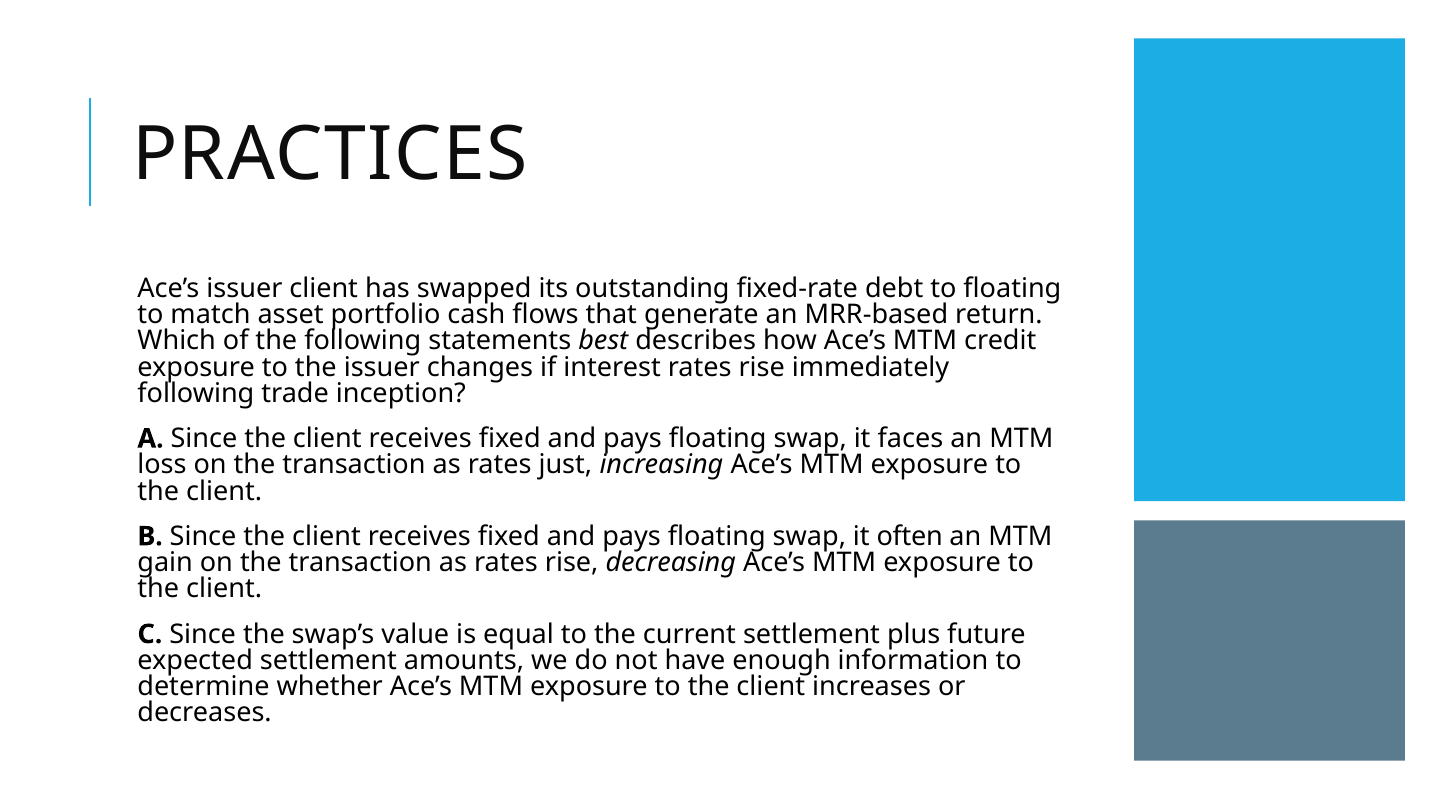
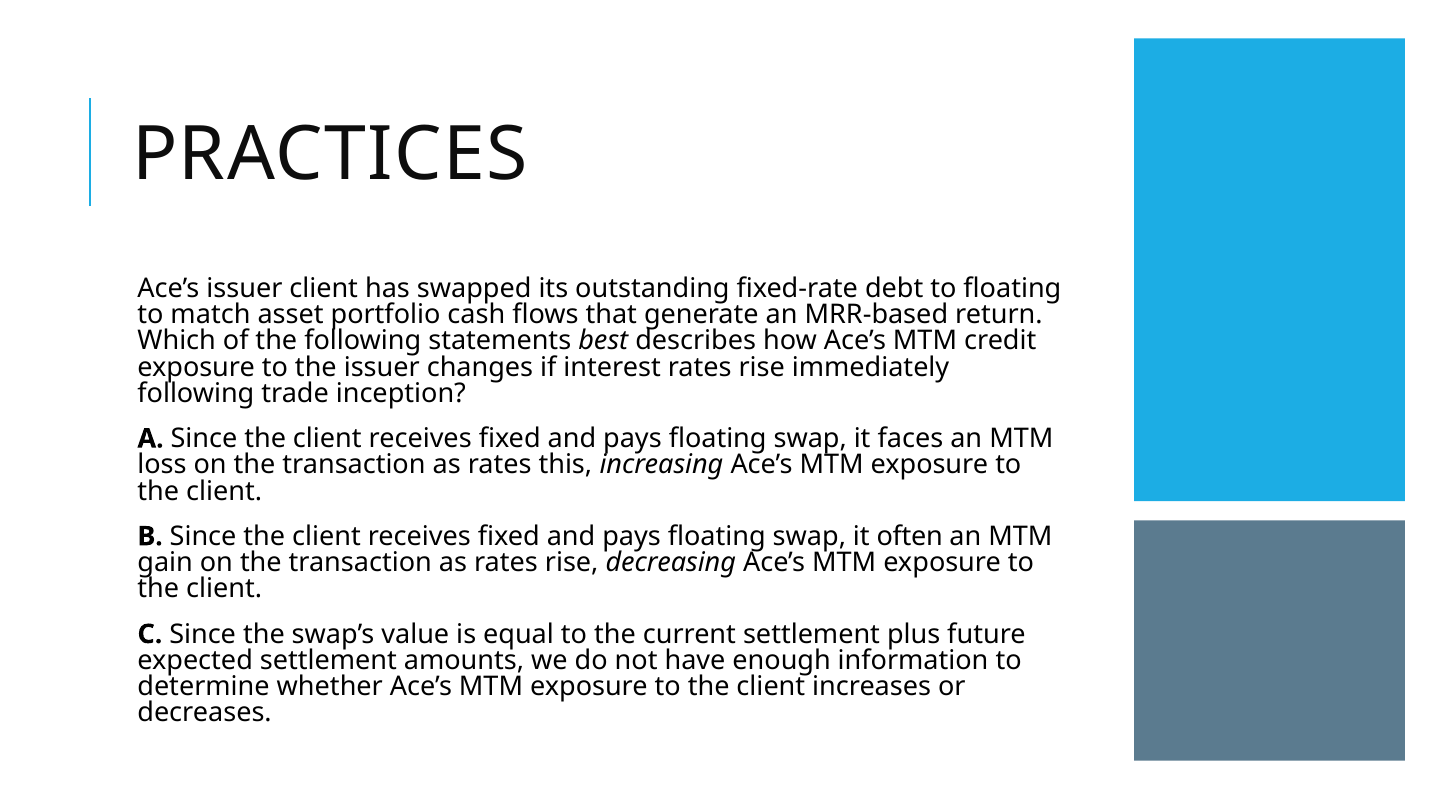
just: just -> this
